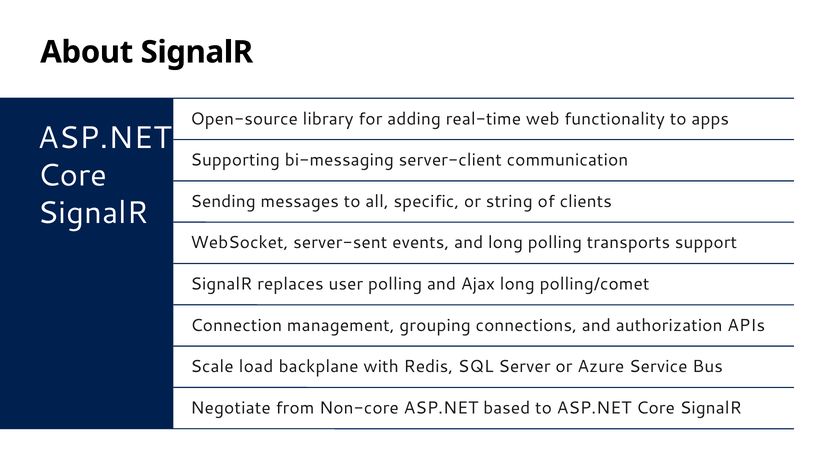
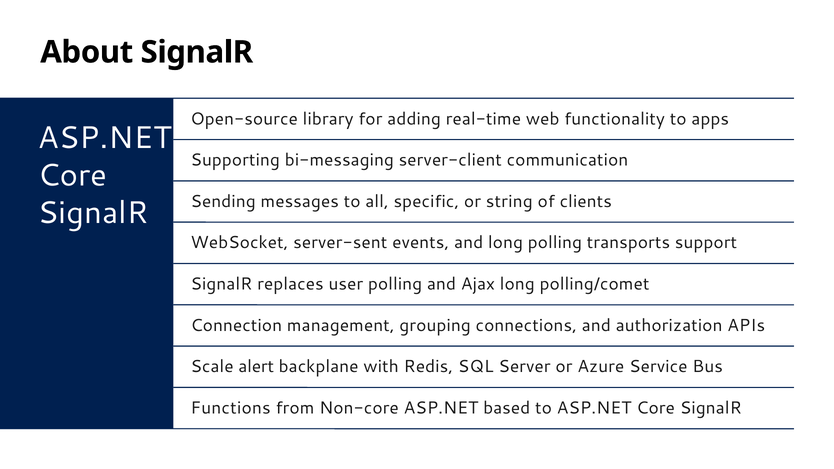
load: load -> alert
Negotiate: Negotiate -> Functions
